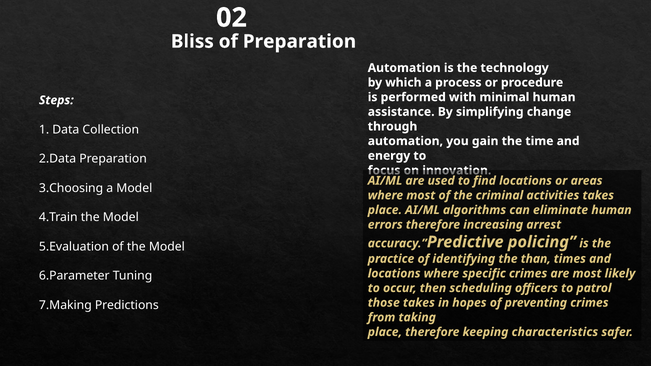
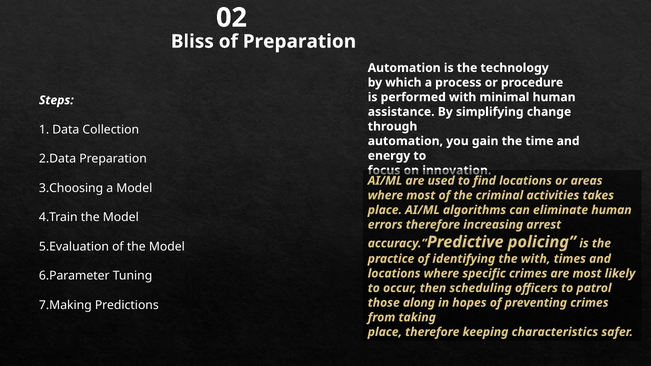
the than: than -> with
those takes: takes -> along
